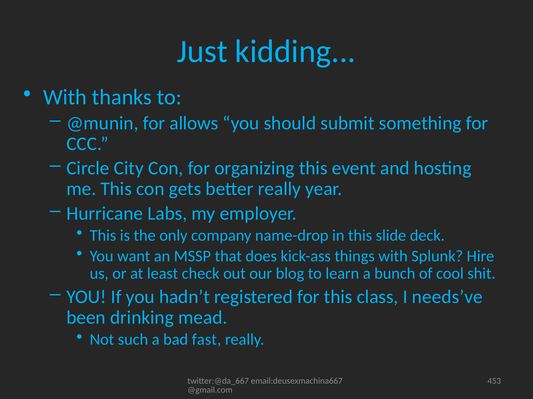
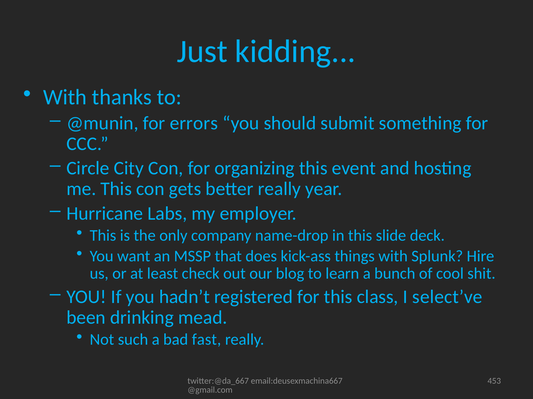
allows: allows -> errors
needs’ve: needs’ve -> select’ve
